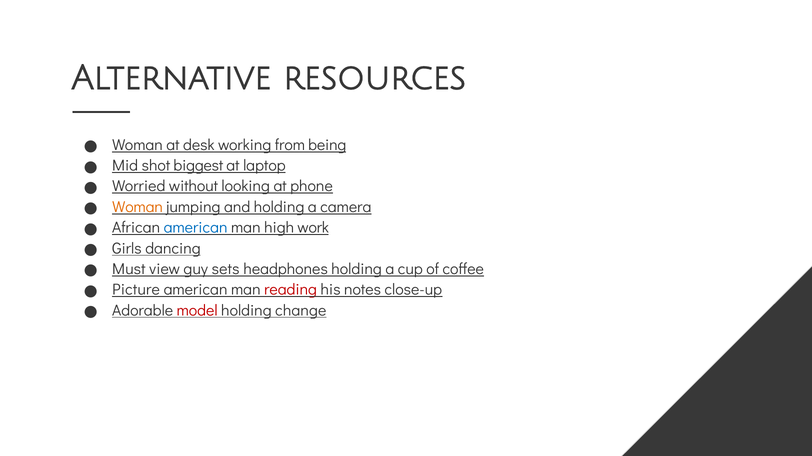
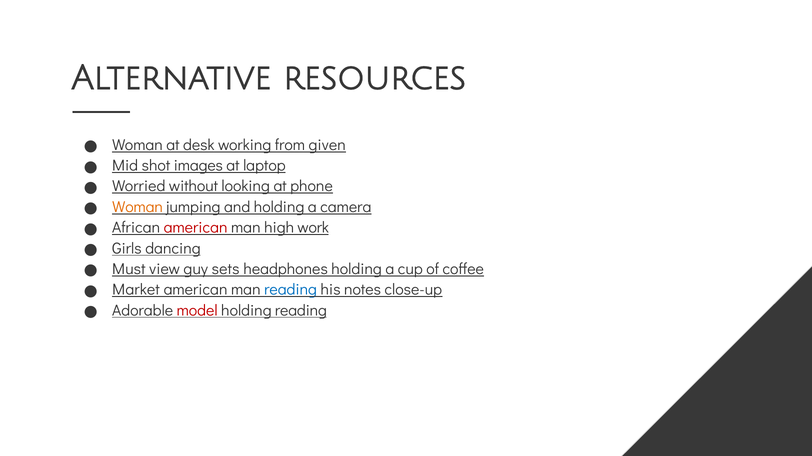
being: being -> given
biggest: biggest -> images
american at (196, 228) colour: blue -> red
Picture: Picture -> Market
reading at (291, 290) colour: red -> blue
holding change: change -> reading
